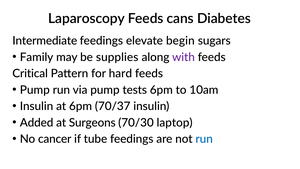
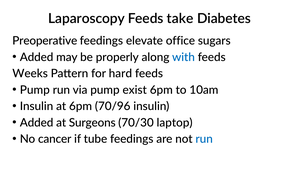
cans: cans -> take
Intermediate: Intermediate -> Preoperative
begin: begin -> office
Family at (37, 57): Family -> Added
supplies: supplies -> properly
with colour: purple -> blue
Critical: Critical -> Weeks
tests: tests -> exist
70/37: 70/37 -> 70/96
